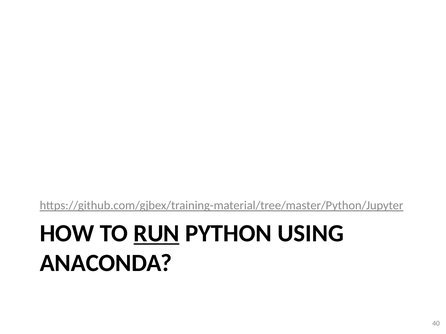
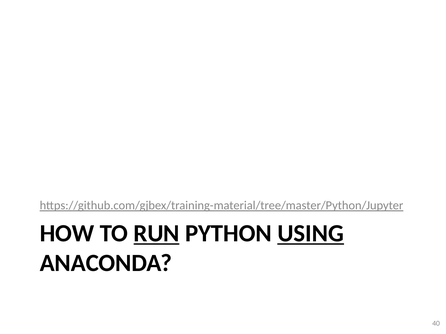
USING underline: none -> present
